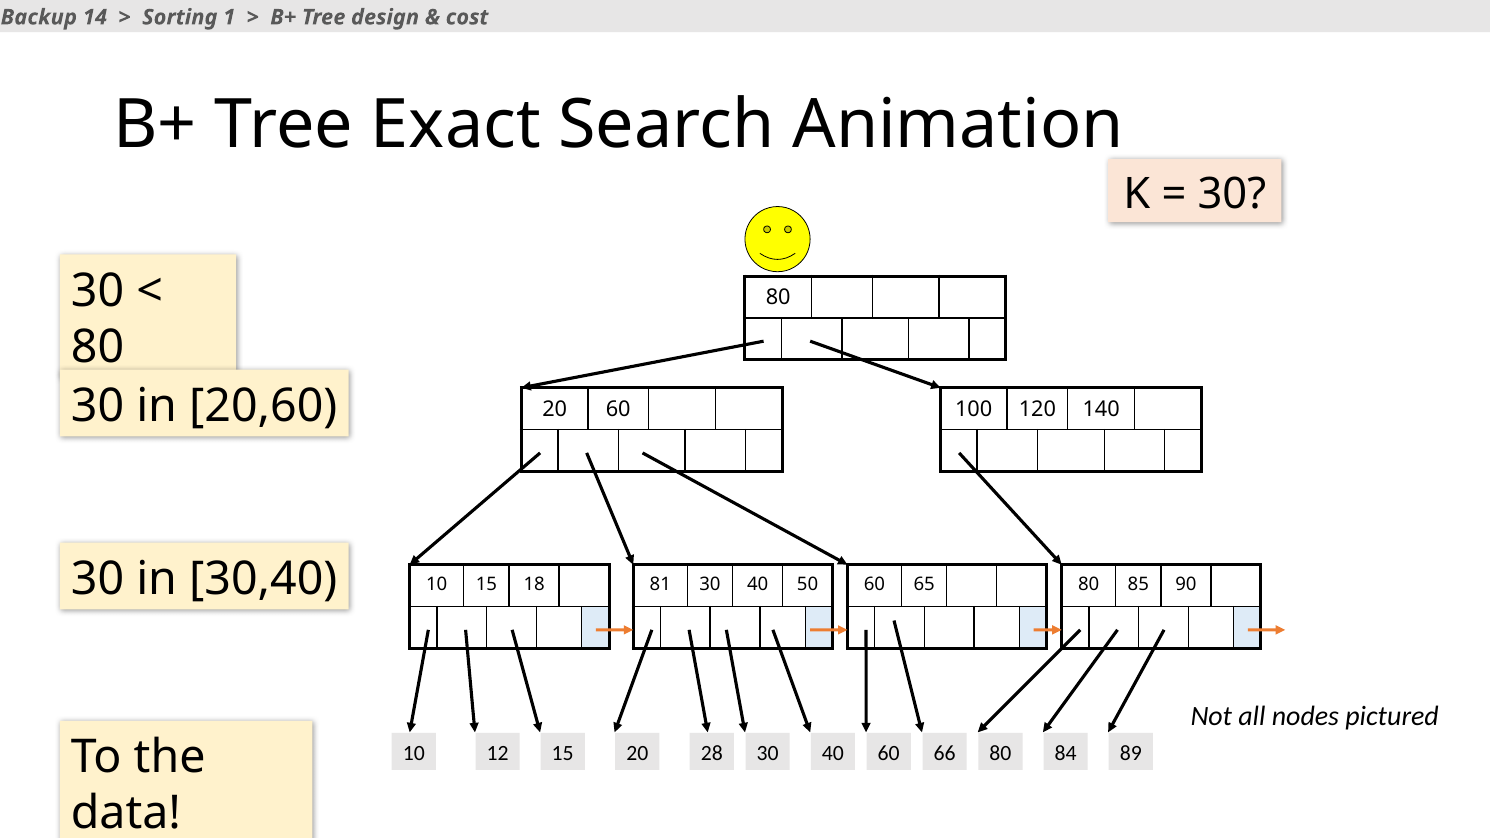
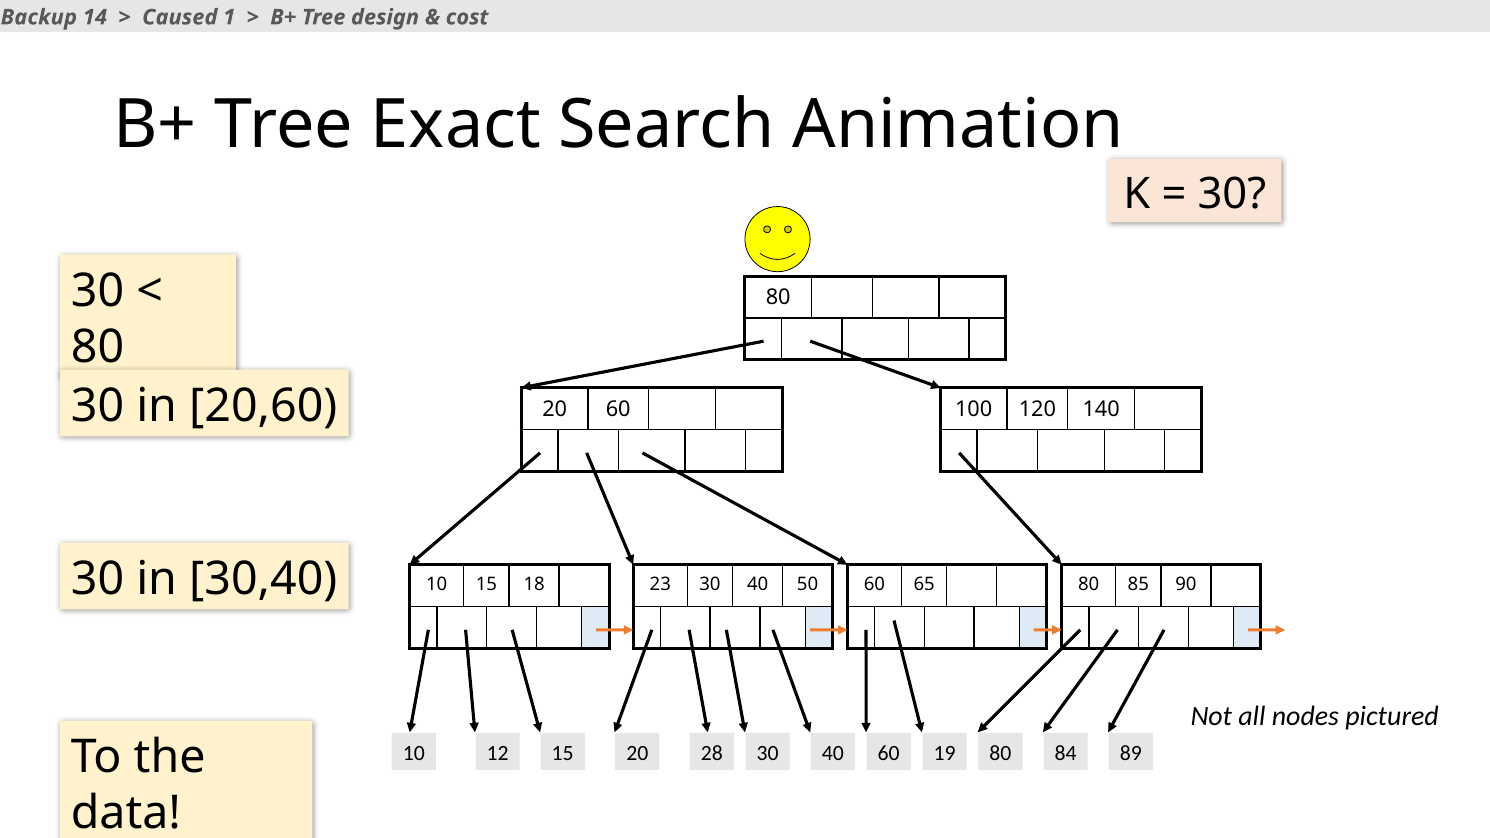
Sorting: Sorting -> Caused
81: 81 -> 23
66: 66 -> 19
